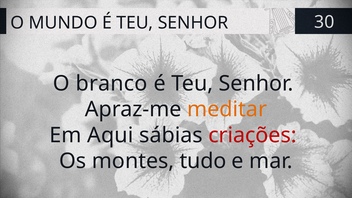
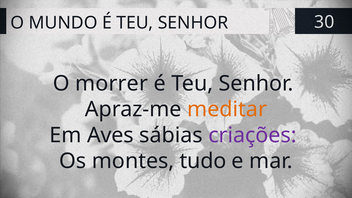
branco: branco -> morrer
Aqui: Aqui -> Aves
criações colour: red -> purple
